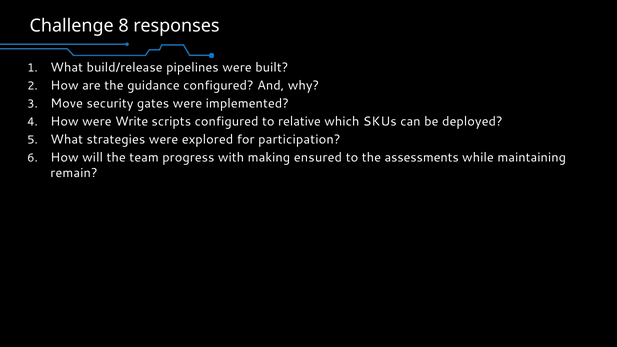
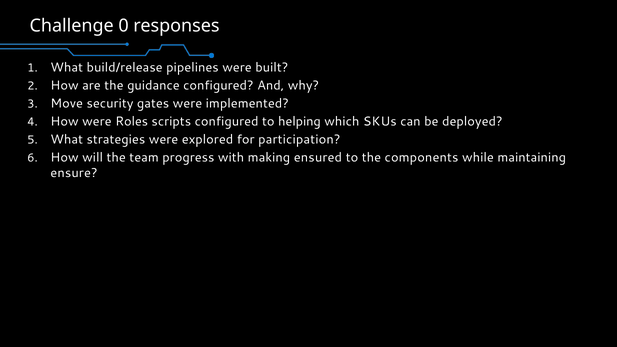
8: 8 -> 0
Write: Write -> Roles
relative: relative -> helping
assessments: assessments -> components
remain: remain -> ensure
